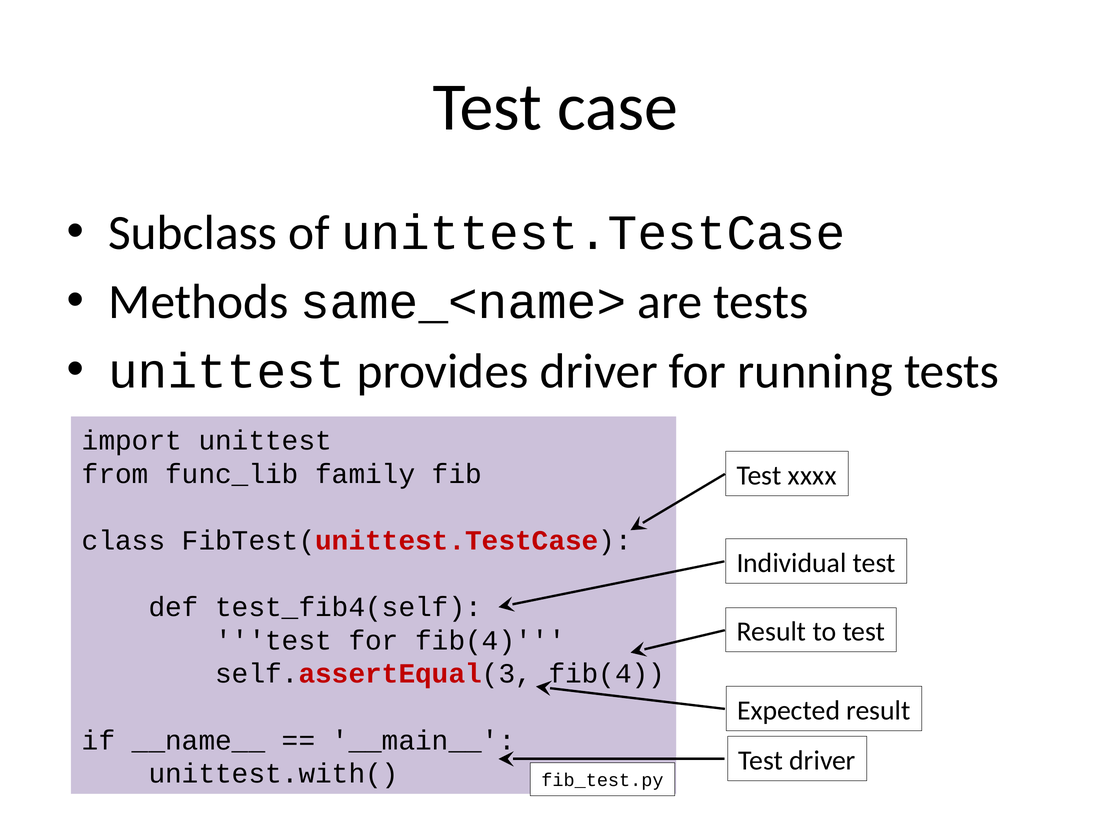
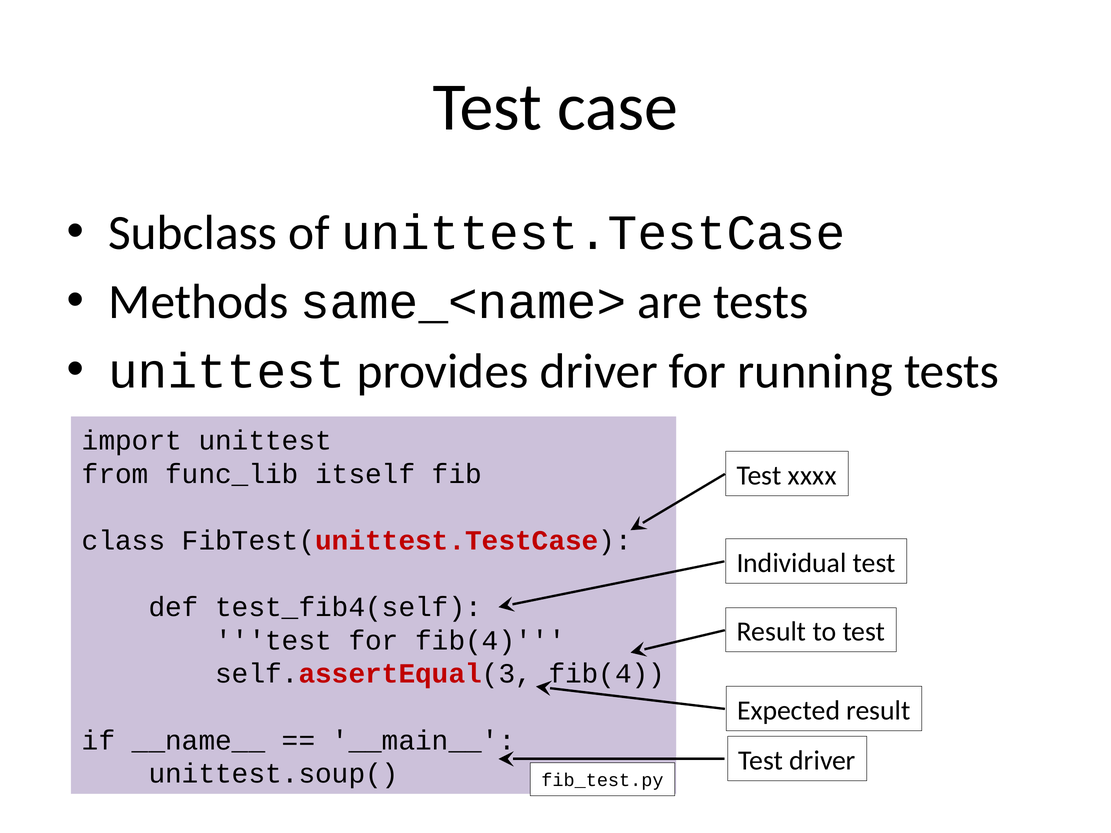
family: family -> itself
unittest.with(: unittest.with( -> unittest.soup(
